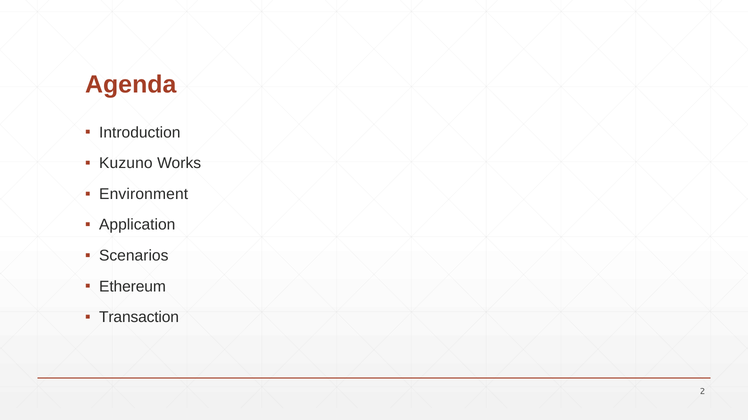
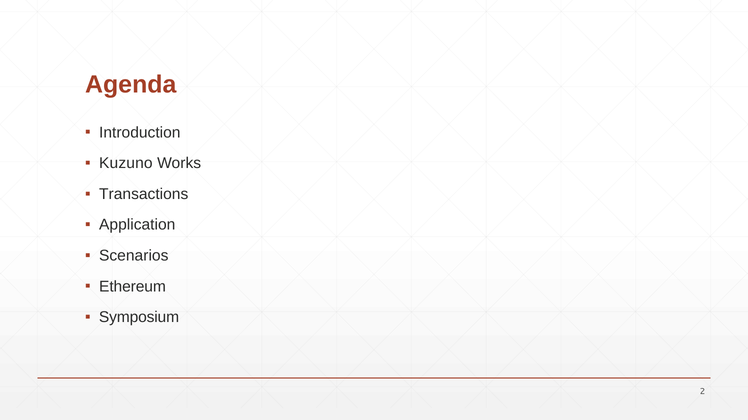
Environment: Environment -> Transactions
Transaction: Transaction -> Symposium
